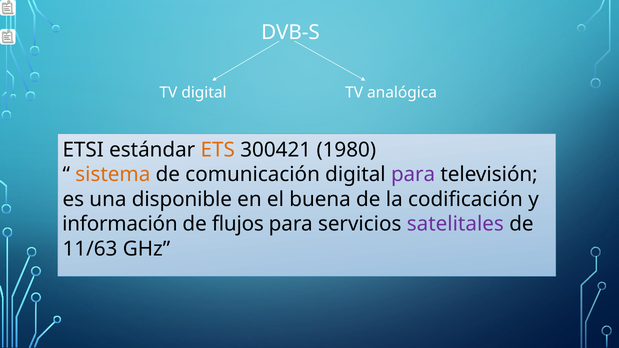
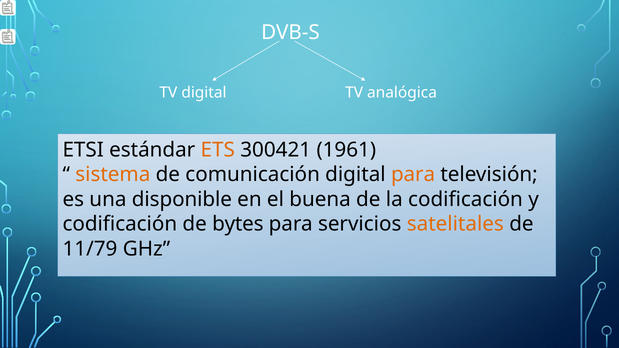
1980: 1980 -> 1961
para at (413, 175) colour: purple -> orange
información at (120, 224): información -> codificación
flujos: flujos -> bytes
satelitales colour: purple -> orange
11/63: 11/63 -> 11/79
